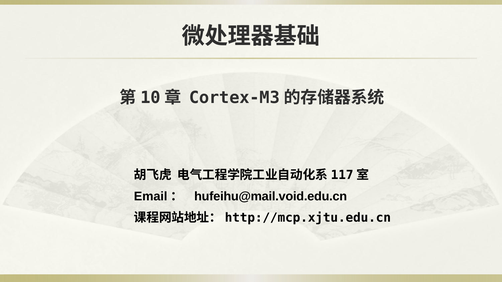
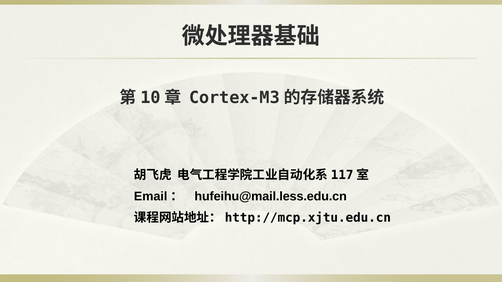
hufeihu@mail.void.edu.cn: hufeihu@mail.void.edu.cn -> hufeihu@mail.less.edu.cn
